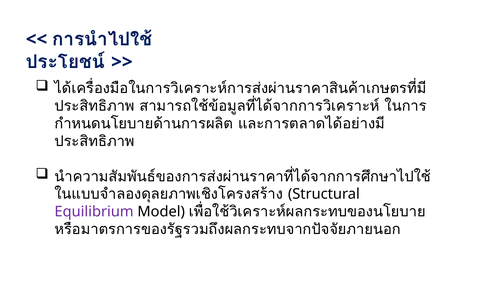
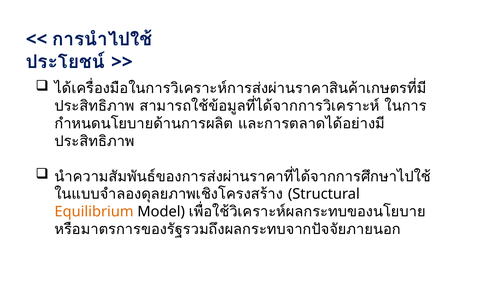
Equilibrium colour: purple -> orange
